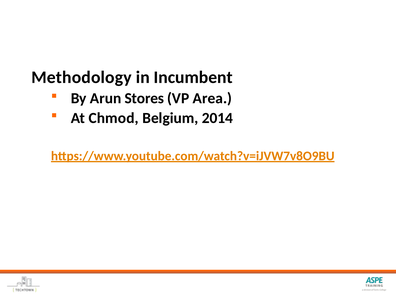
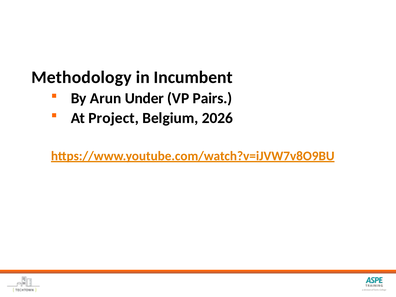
Stores: Stores -> Under
Area: Area -> Pairs
Chmod: Chmod -> Project
2014: 2014 -> 2026
